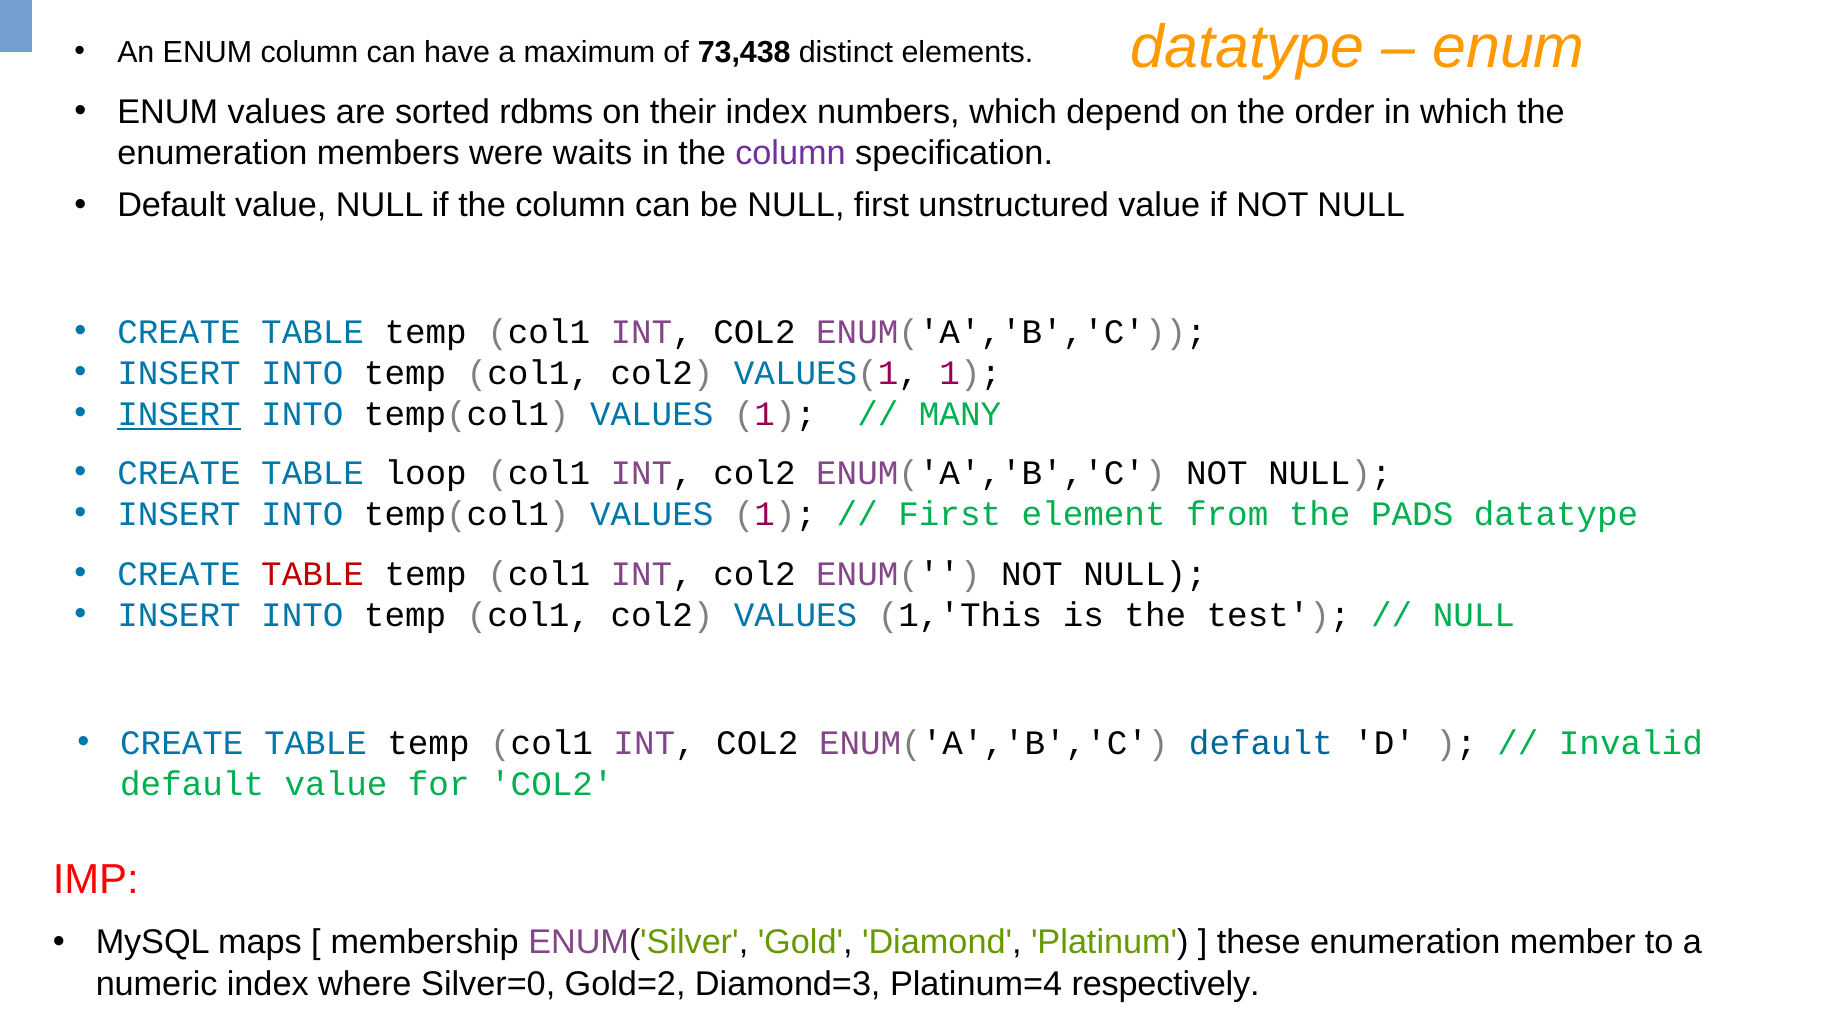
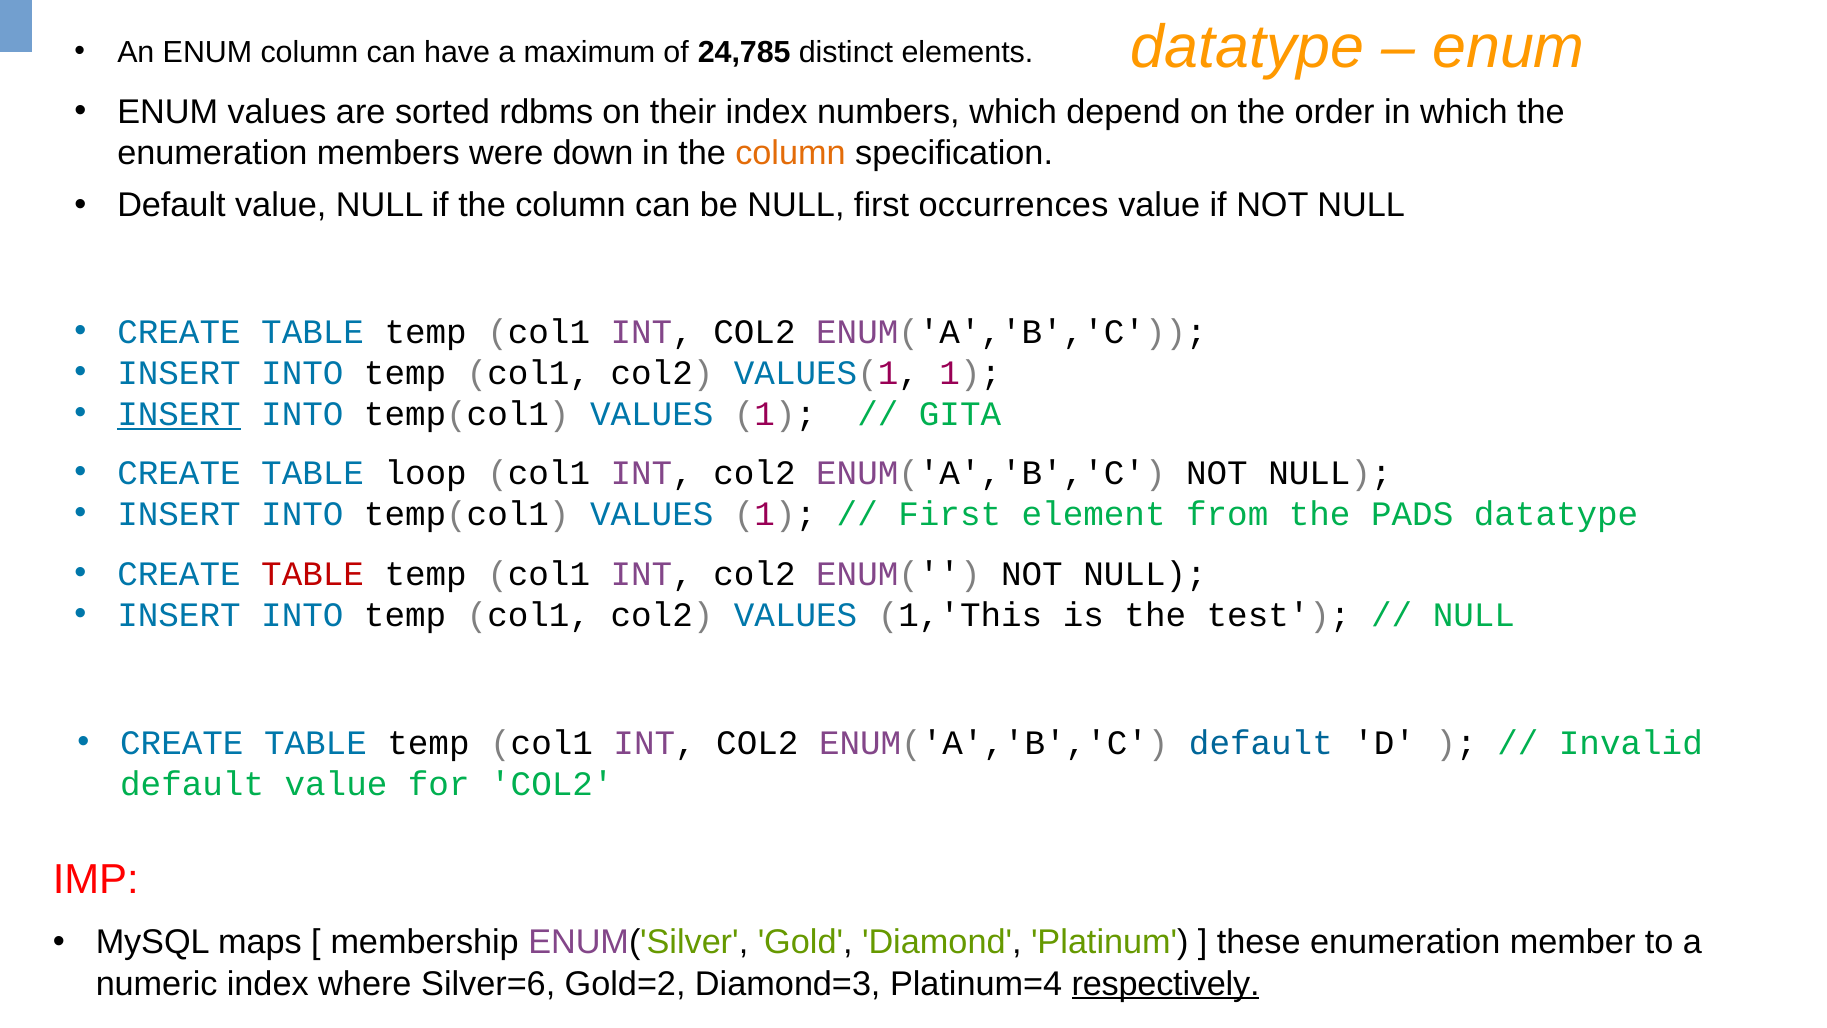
73,438: 73,438 -> 24,785
waits: waits -> down
column at (791, 153) colour: purple -> orange
unstructured: unstructured -> occurrences
MANY: MANY -> GITA
Silver=0: Silver=0 -> Silver=6
respectively underline: none -> present
